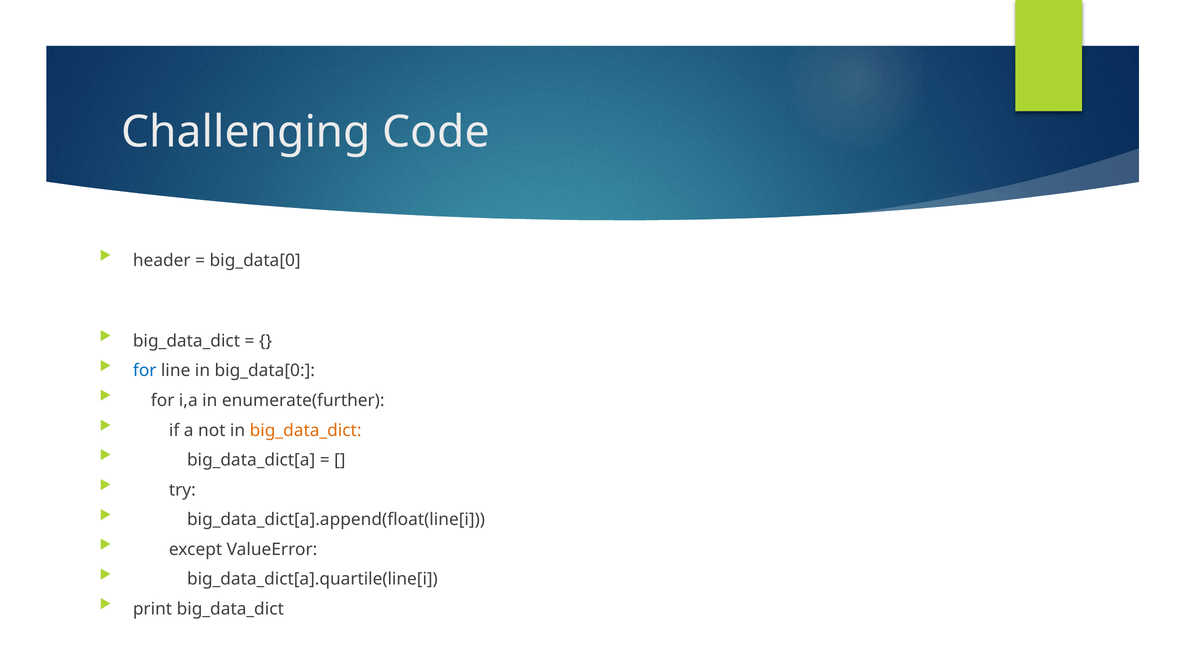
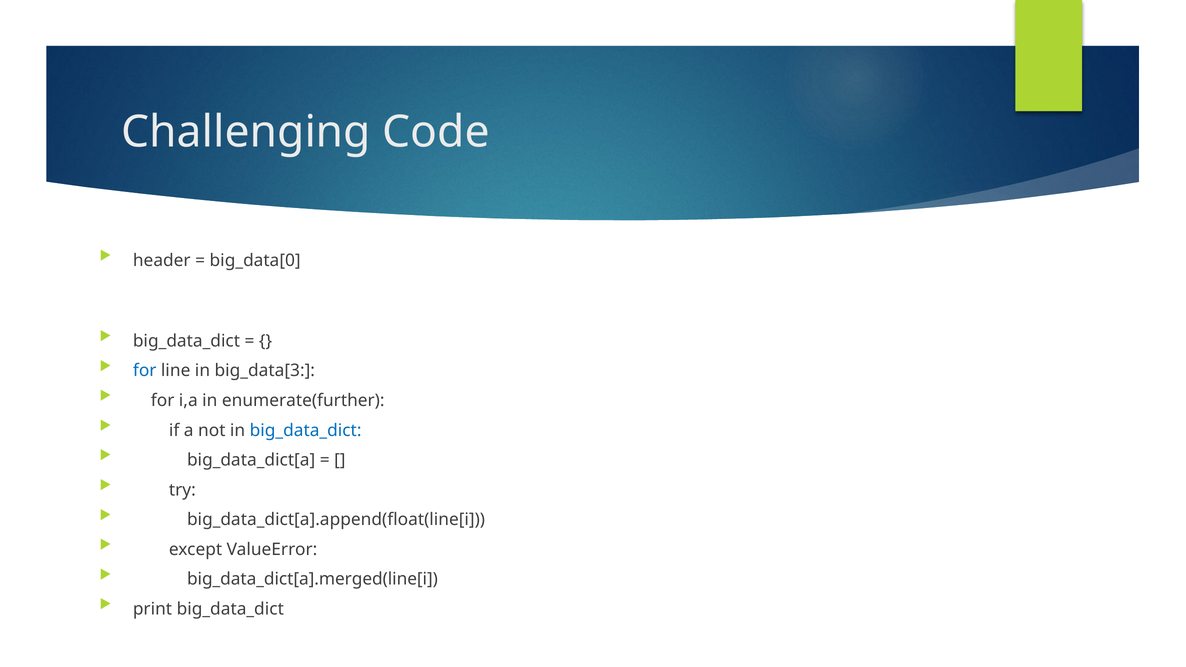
in big_data[0: big_data[0 -> big_data[3
big_data_dict at (306, 430) colour: orange -> blue
big_data_dict[a].quartile(line[i: big_data_dict[a].quartile(line[i -> big_data_dict[a].merged(line[i
